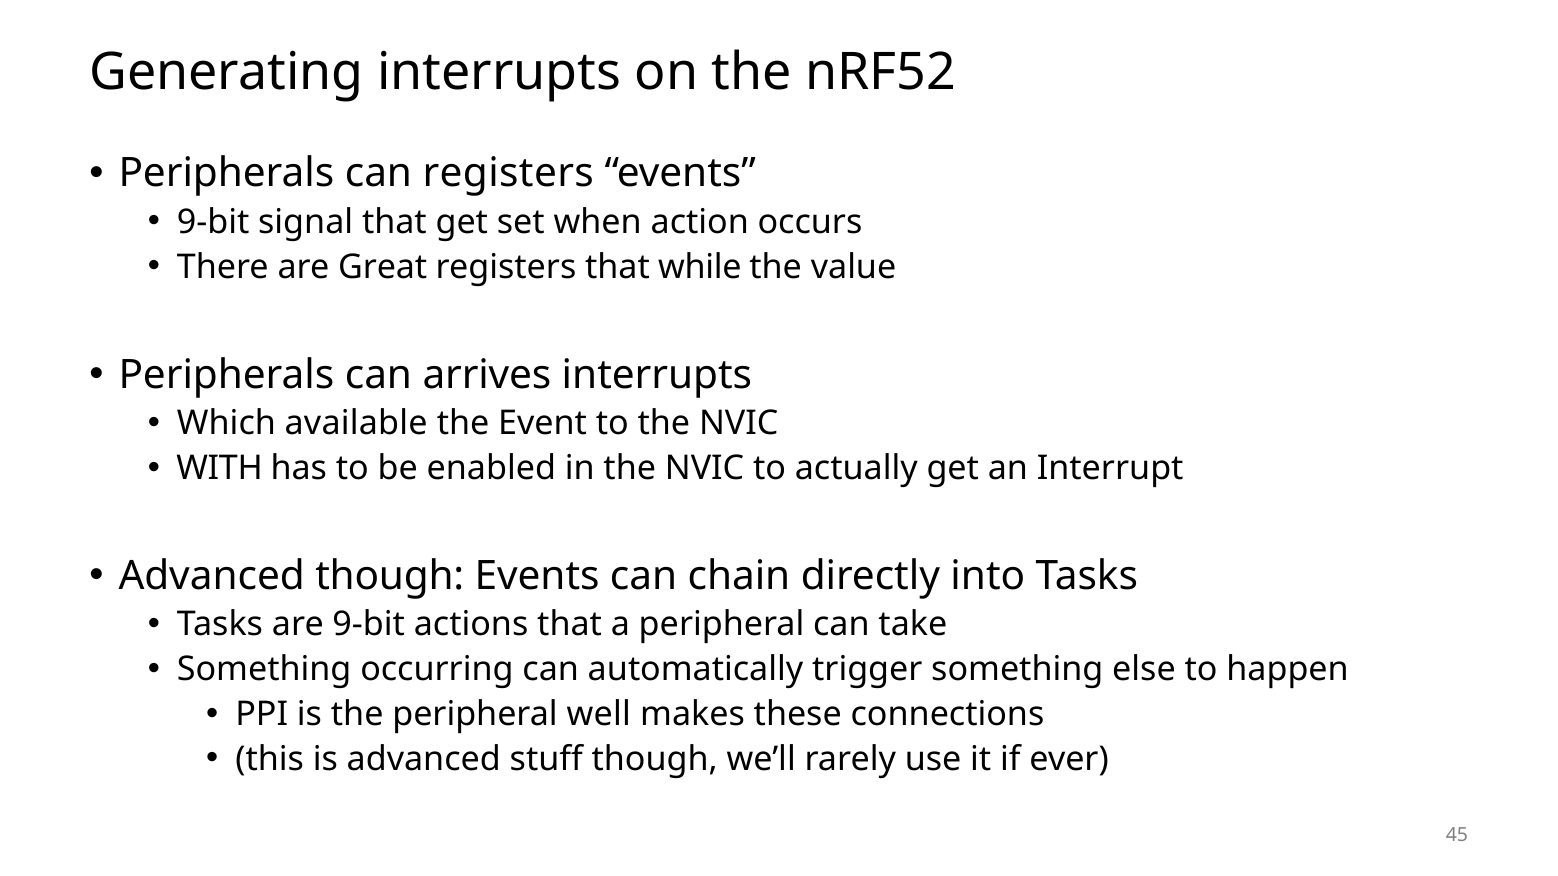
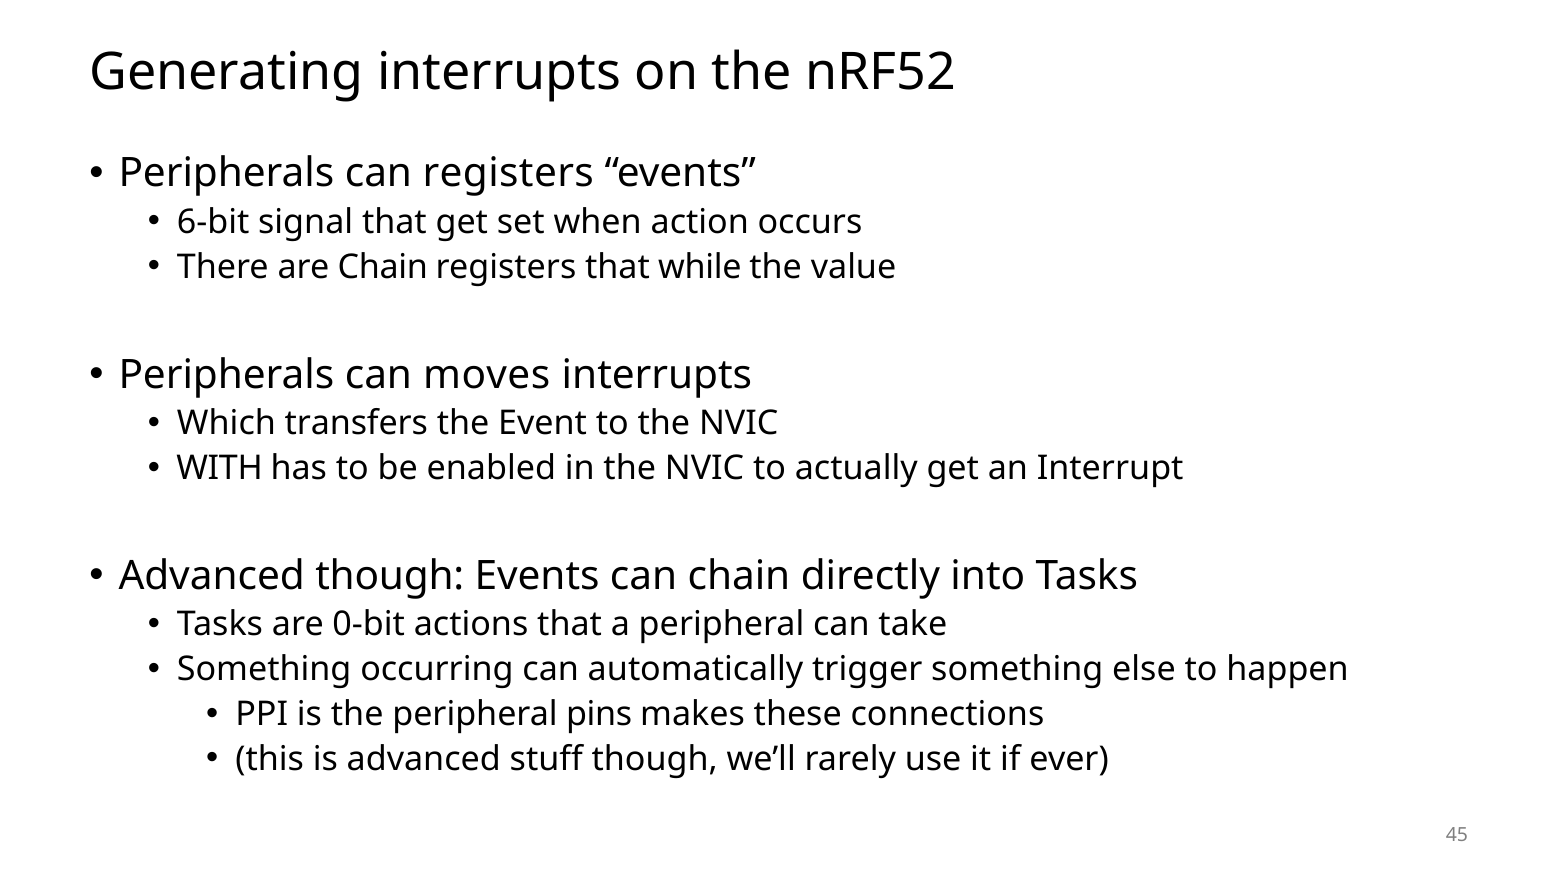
9-bit at (213, 222): 9-bit -> 6-bit
are Great: Great -> Chain
arrives: arrives -> moves
available: available -> transfers
are 9-bit: 9-bit -> 0-bit
well: well -> pins
